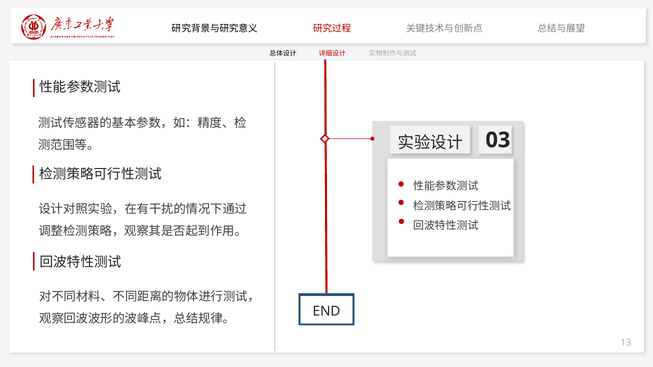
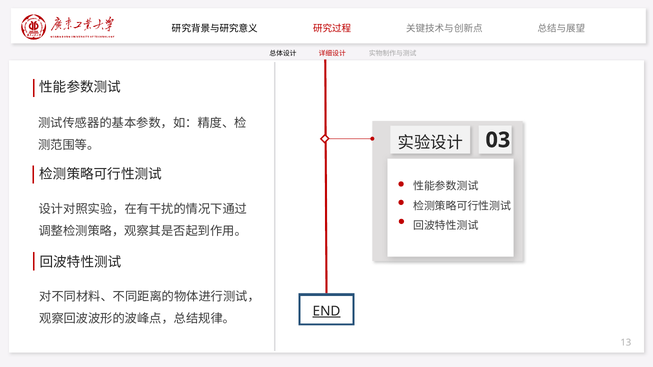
END underline: none -> present
